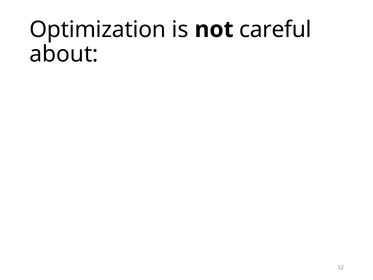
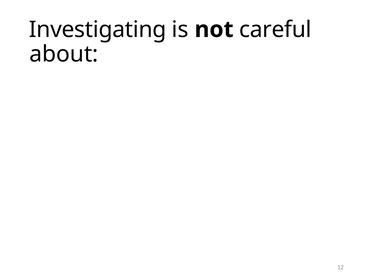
Optimization: Optimization -> Investigating
